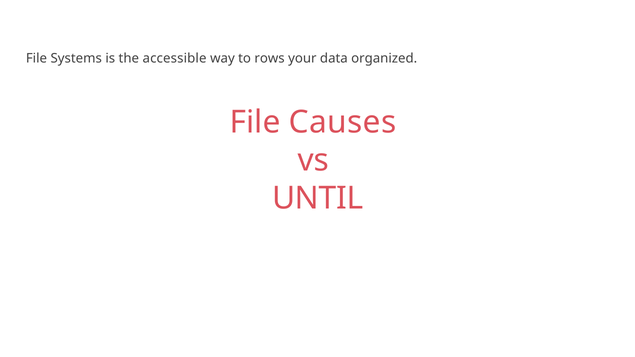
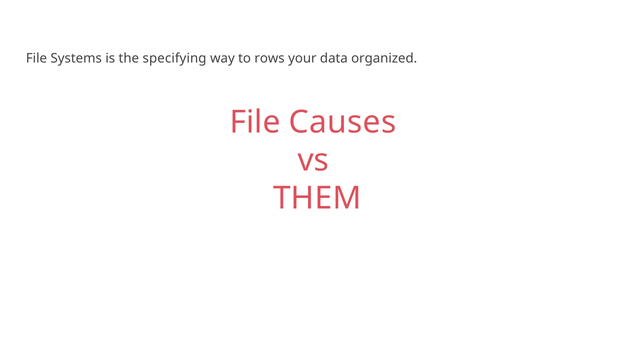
accessible: accessible -> specifying
UNTIL: UNTIL -> THEM
